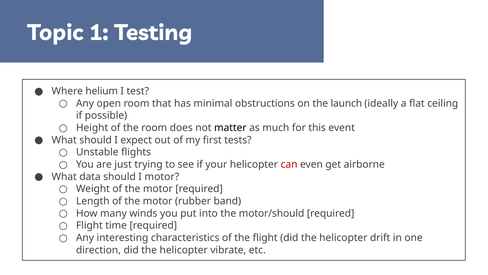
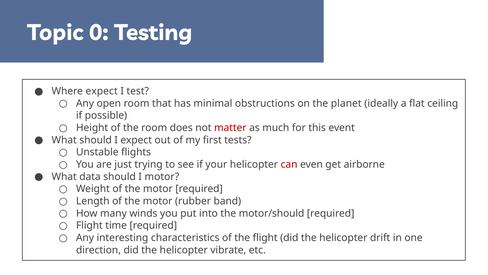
1: 1 -> 0
Where helium: helium -> expect
launch: launch -> planet
matter colour: black -> red
